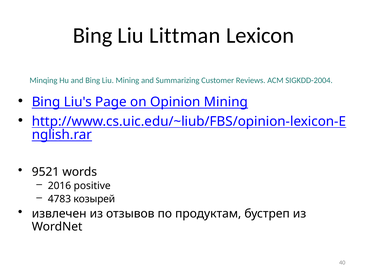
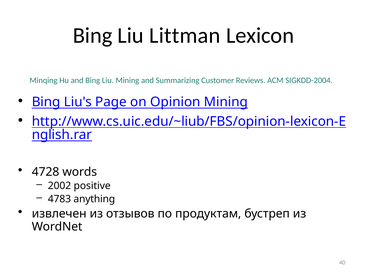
9521: 9521 -> 4728
2016: 2016 -> 2002
козырей: козырей -> anything
